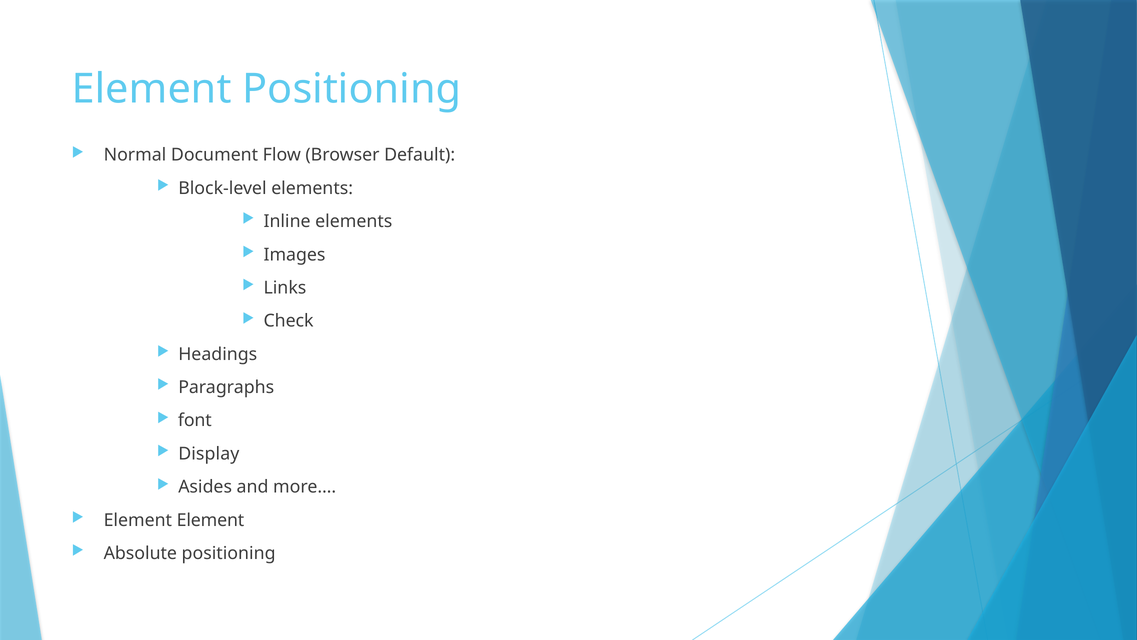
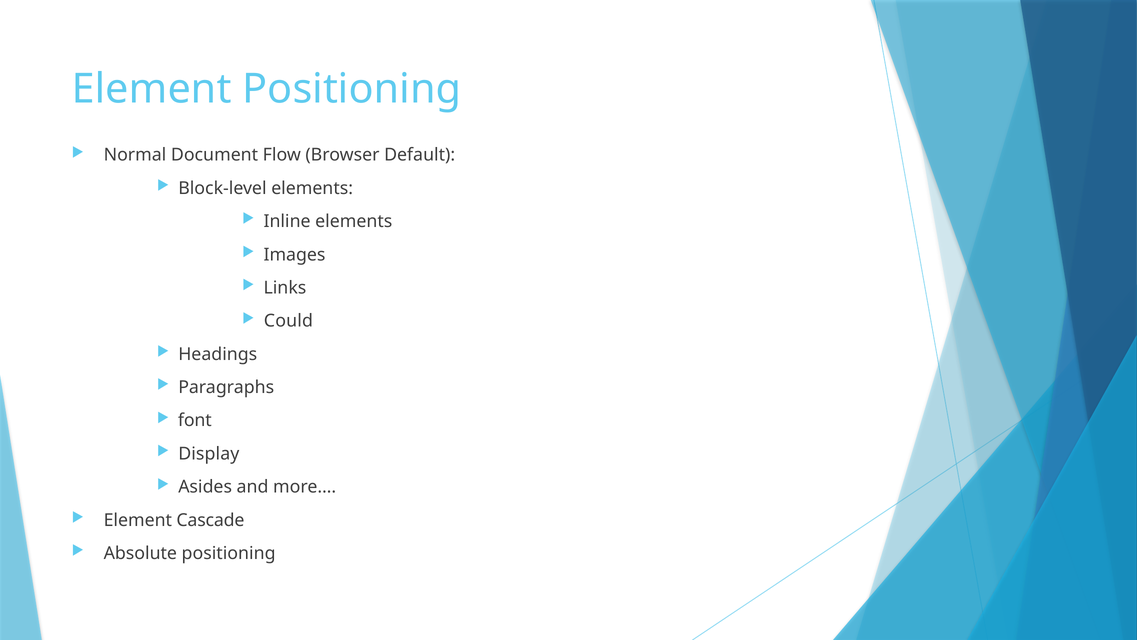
Check: Check -> Could
Element Element: Element -> Cascade
